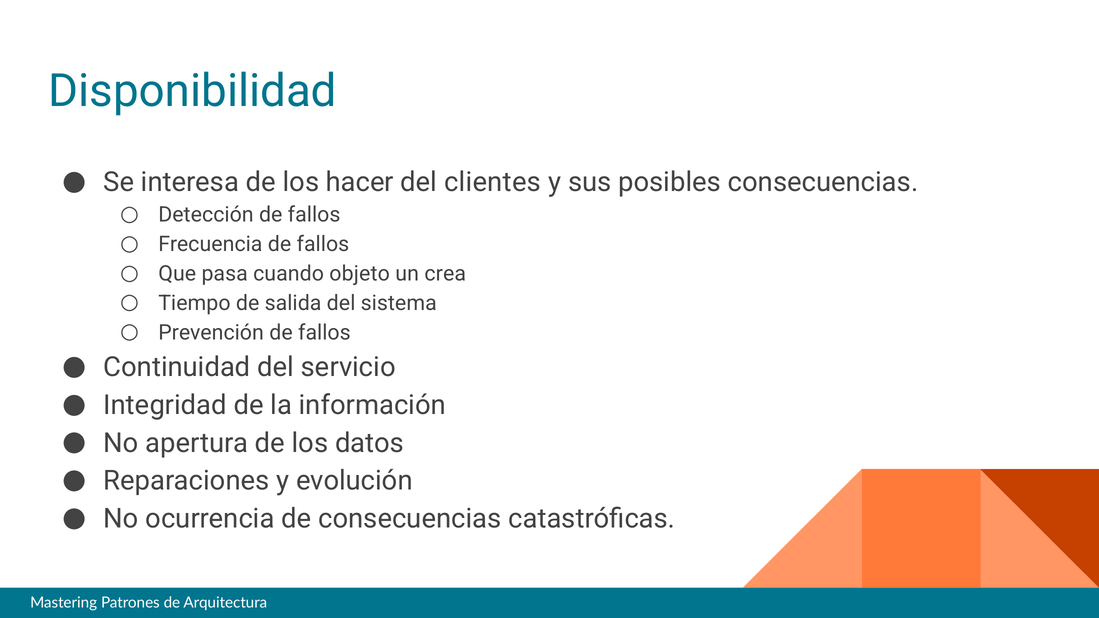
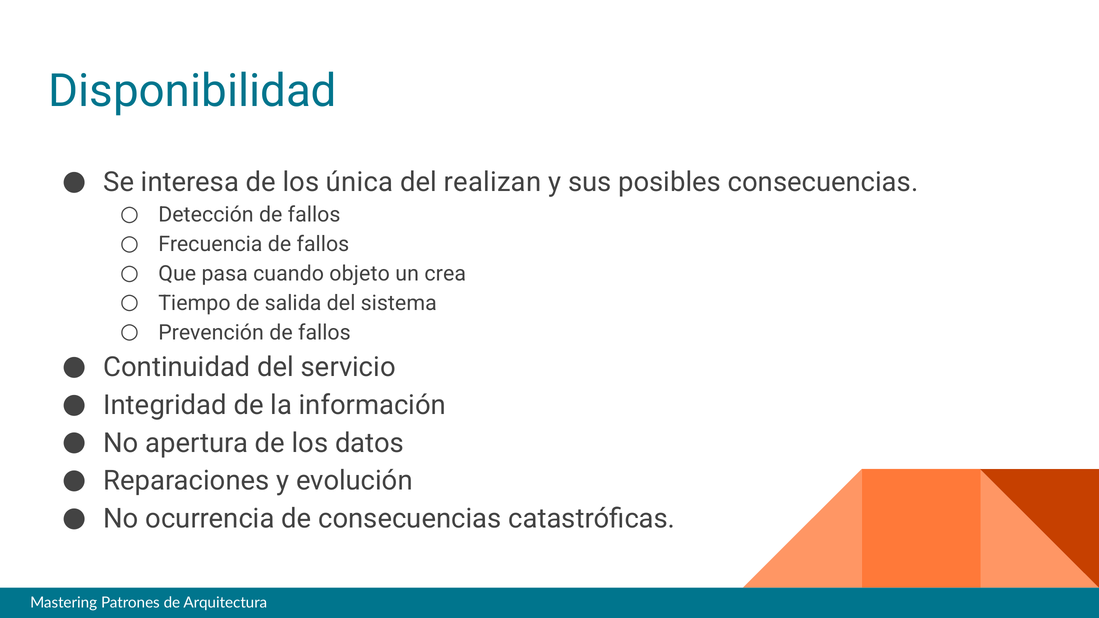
hacer: hacer -> única
clientes: clientes -> realizan
